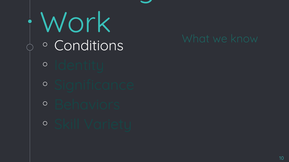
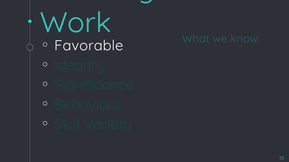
Conditions: Conditions -> Favorable
